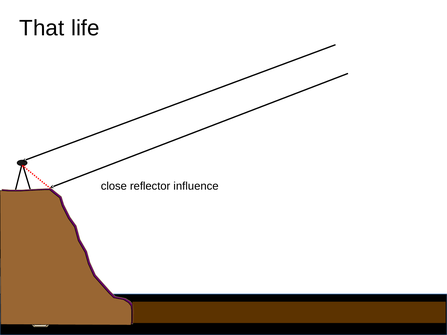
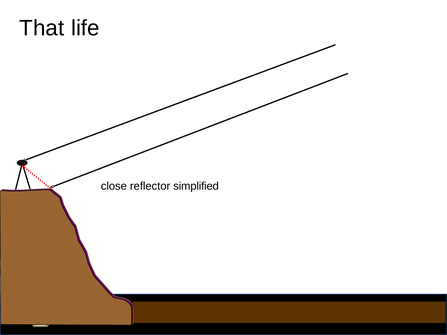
influence: influence -> simplified
